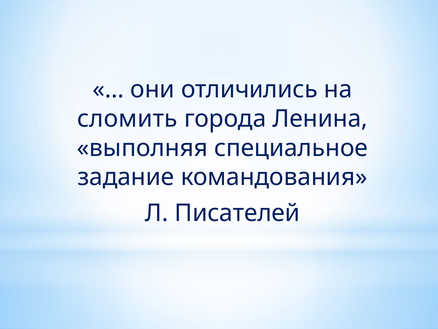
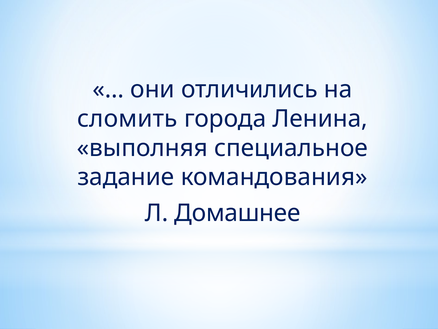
Писателей: Писателей -> Домашнее
